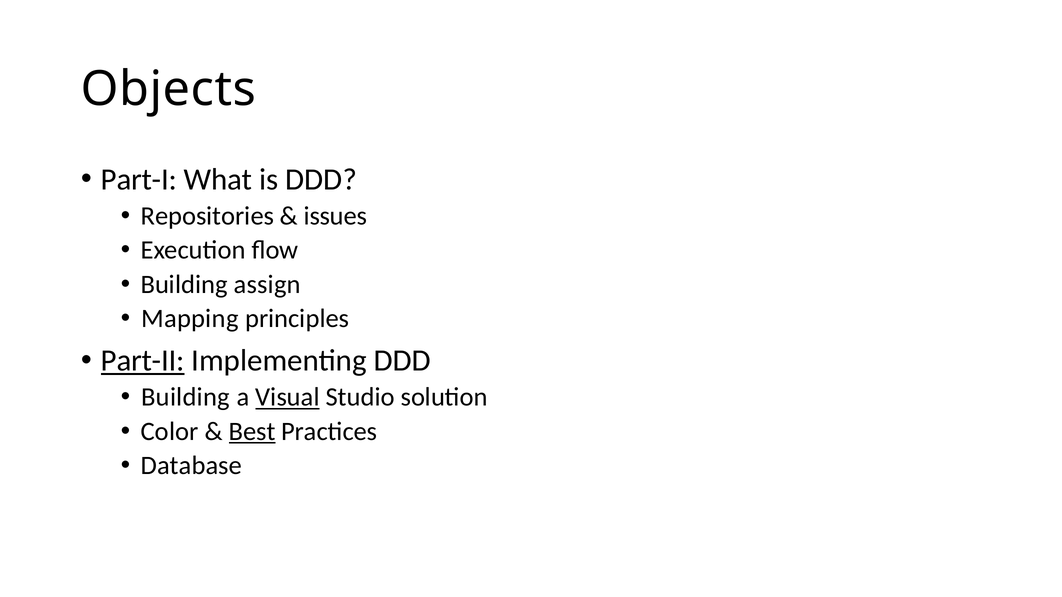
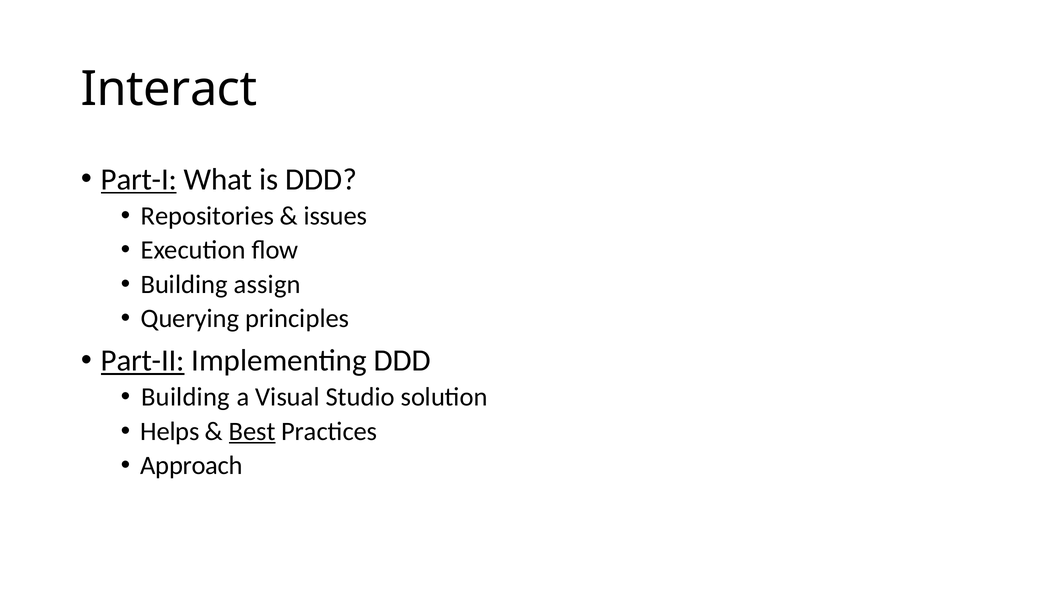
Objects: Objects -> Interact
Part-I underline: none -> present
Mapping: Mapping -> Querying
Visual underline: present -> none
Color: Color -> Helps
Database: Database -> Approach
